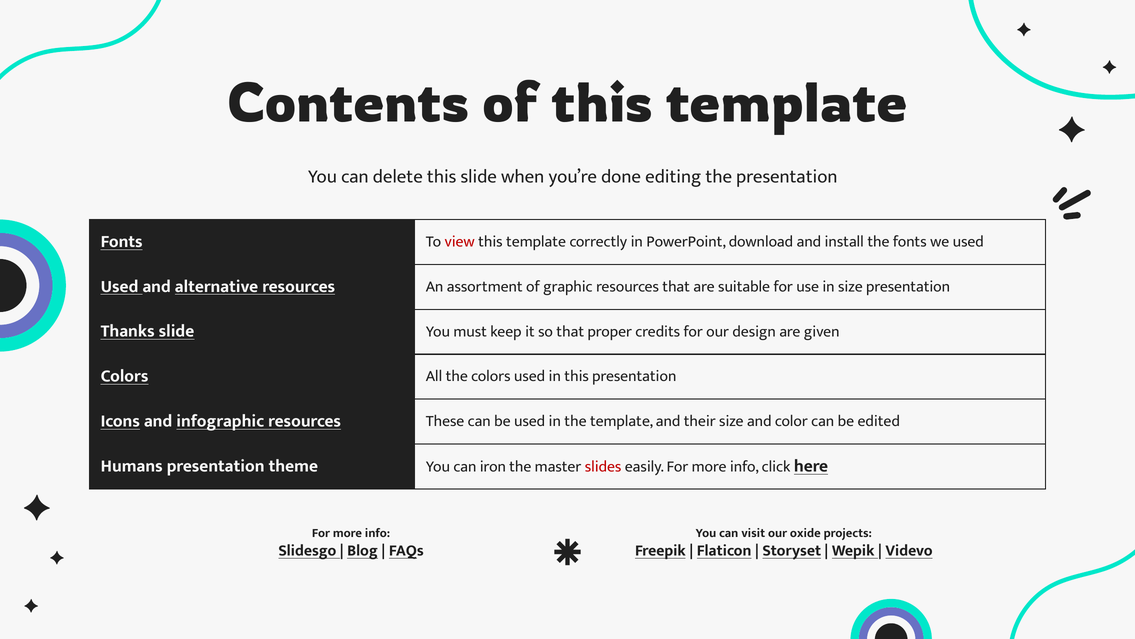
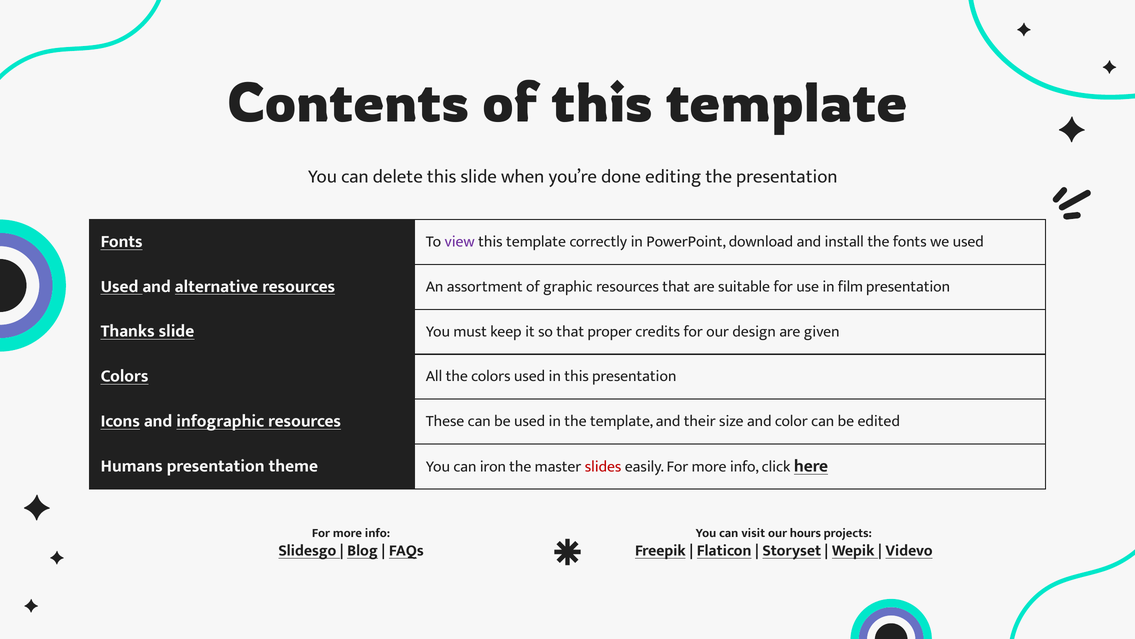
view colour: red -> purple
in size: size -> film
oxide: oxide -> hours
